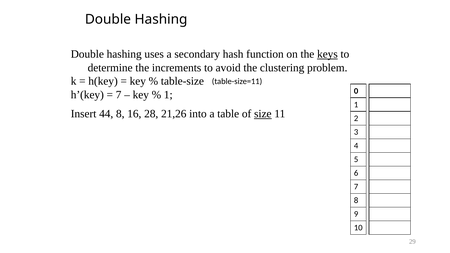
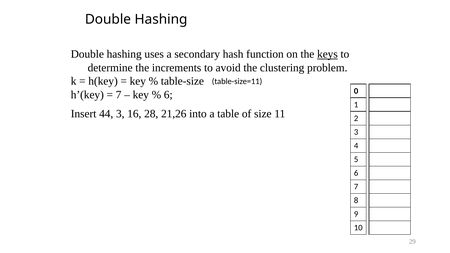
1 at (168, 95): 1 -> 6
44 8: 8 -> 3
size underline: present -> none
